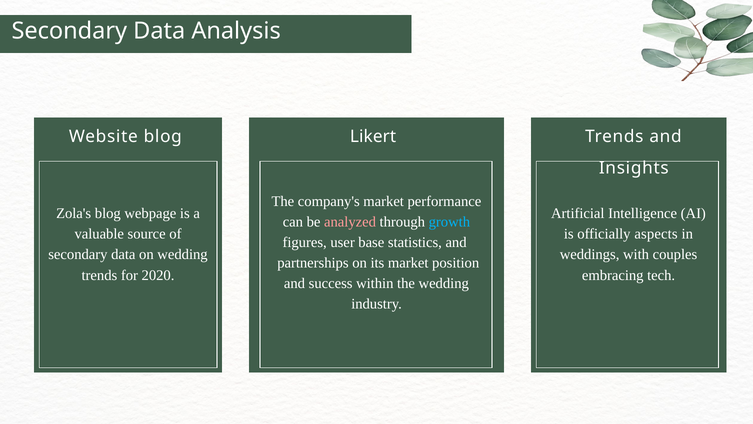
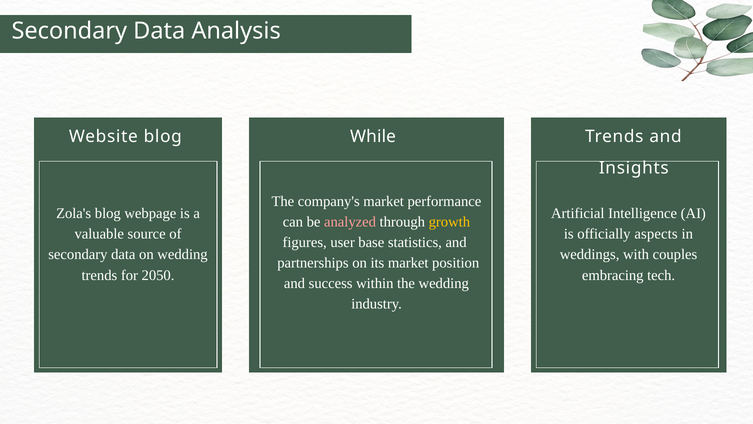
Likert: Likert -> While
growth colour: light blue -> yellow
2020: 2020 -> 2050
